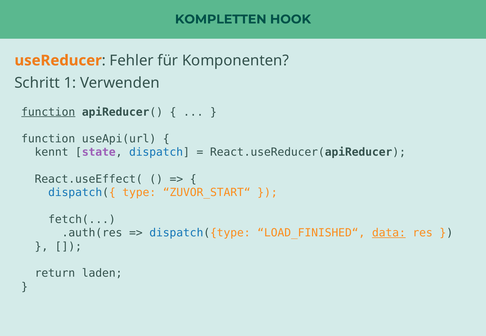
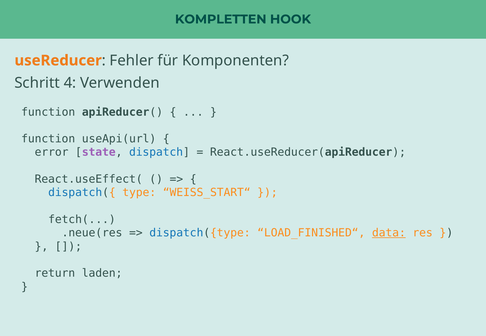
1: 1 -> 4
function at (48, 112) underline: present -> none
kennt: kennt -> error
ZUVOR_START“: ZUVOR_START“ -> WEISS_START“
.auth(res: .auth(res -> .neue(res
